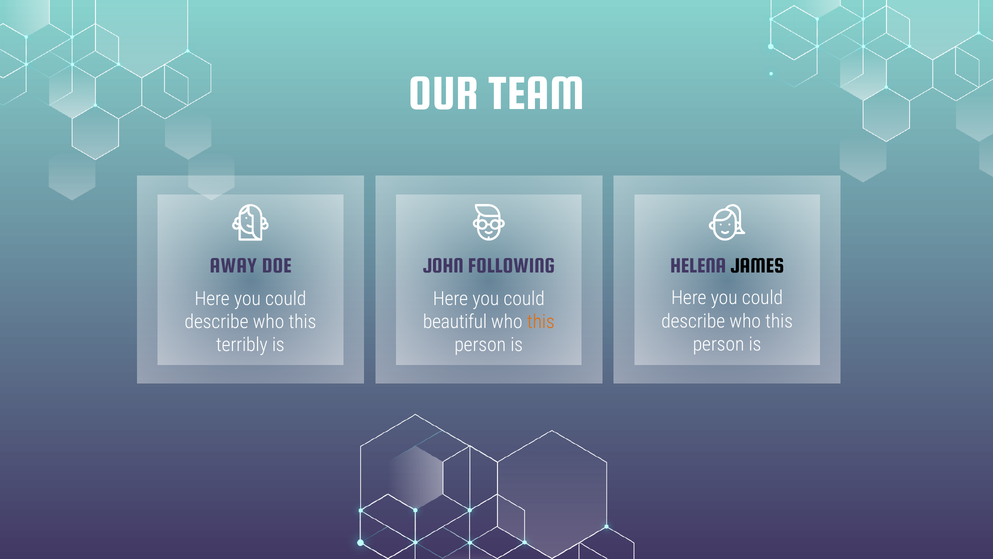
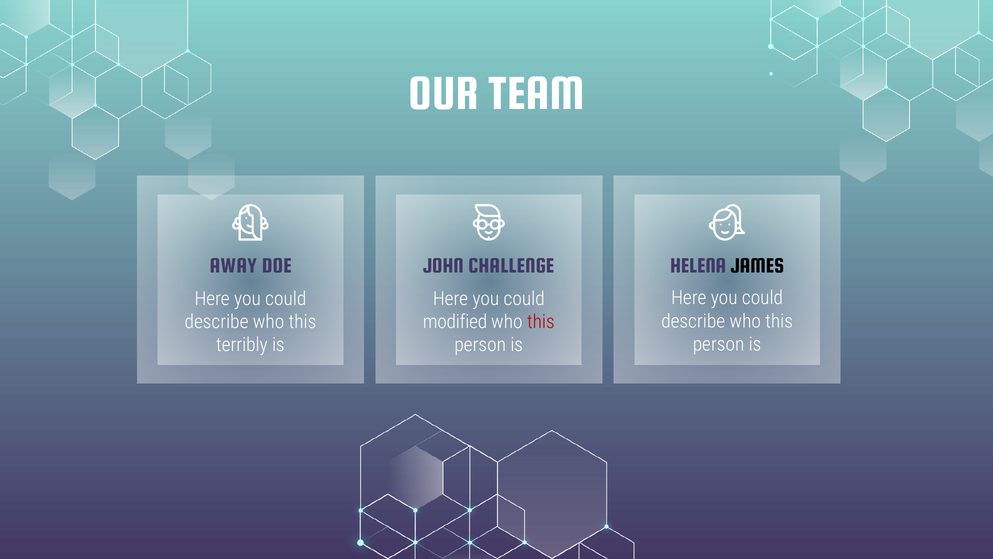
FOLLOWING: FOLLOWING -> CHALLENGE
beautiful: beautiful -> modified
this at (541, 322) colour: orange -> red
